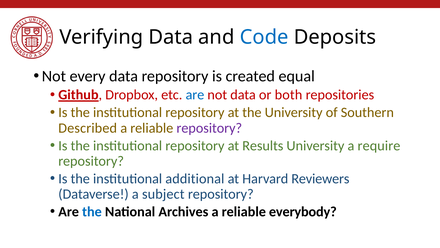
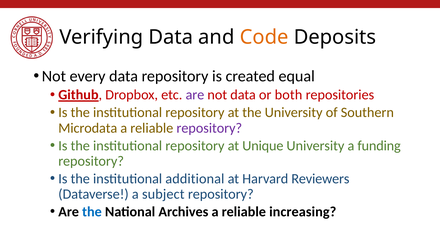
Code colour: blue -> orange
are at (195, 95) colour: blue -> purple
Described: Described -> Microdata
Results: Results -> Unique
require: require -> funding
everybody: everybody -> increasing
